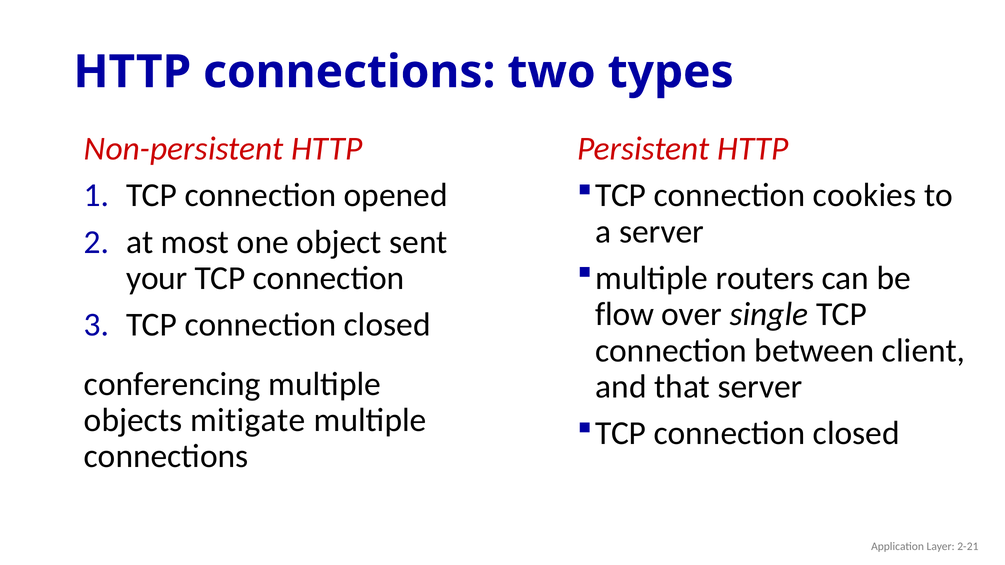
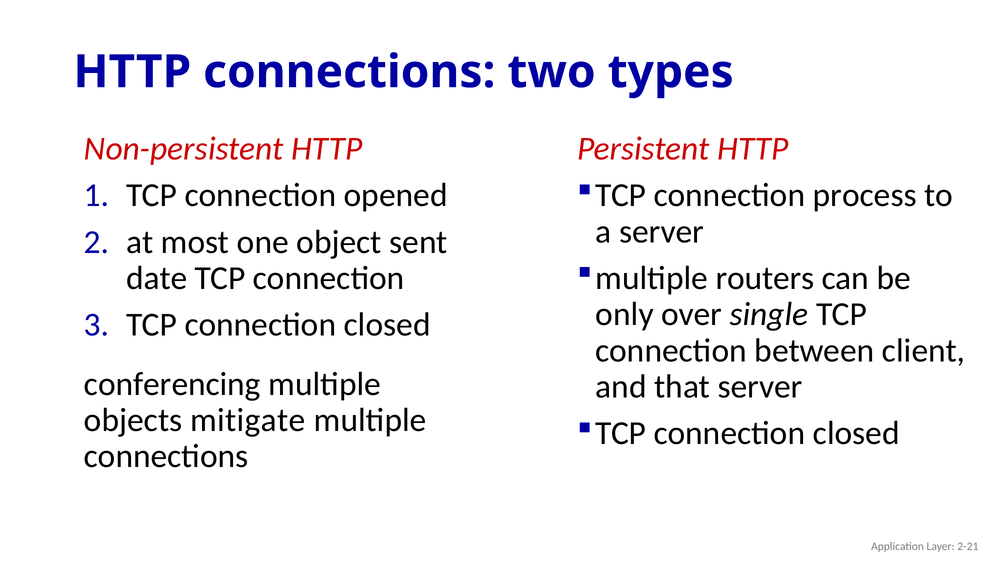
cookies: cookies -> process
your: your -> date
flow: flow -> only
